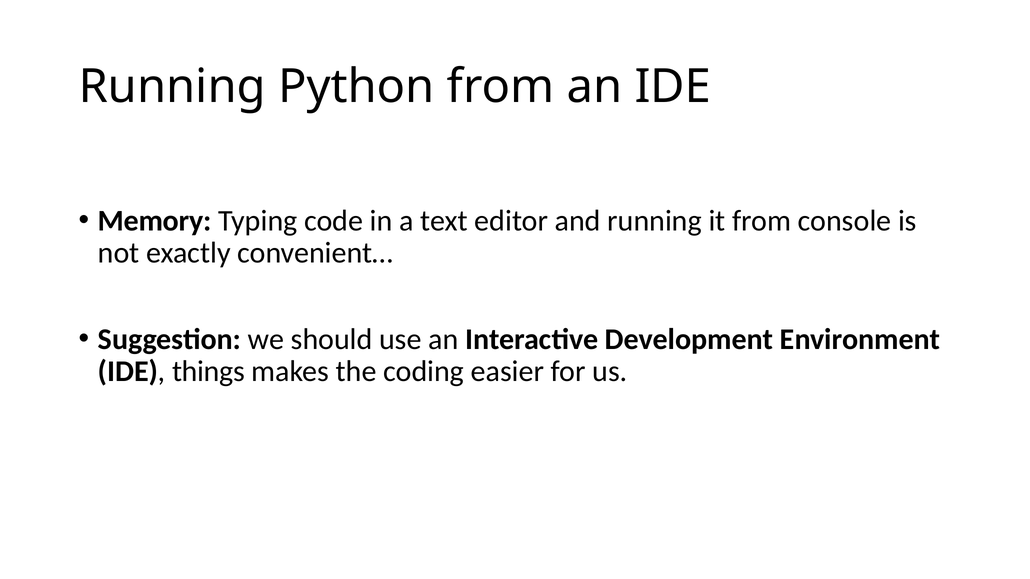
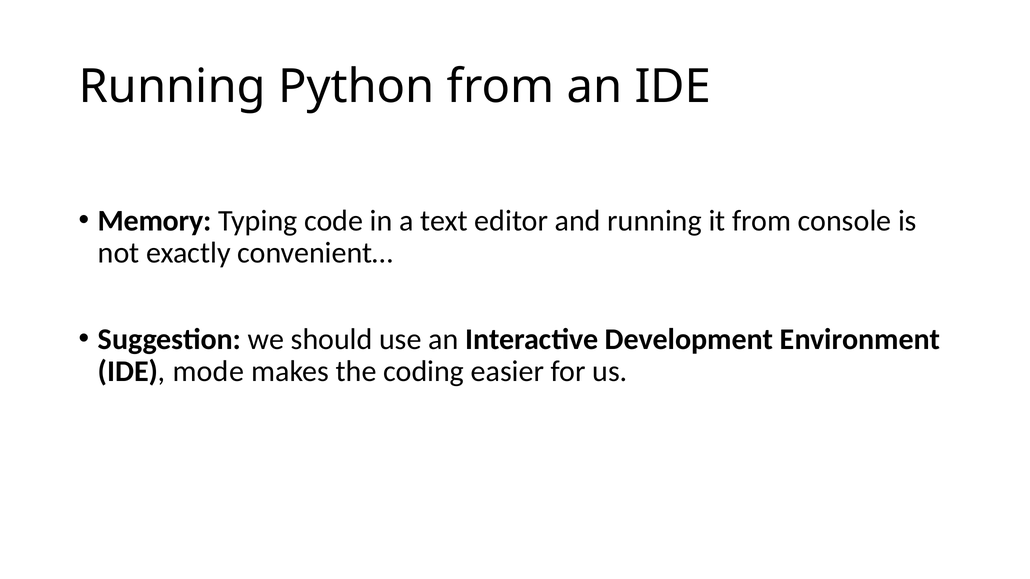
things: things -> mode
